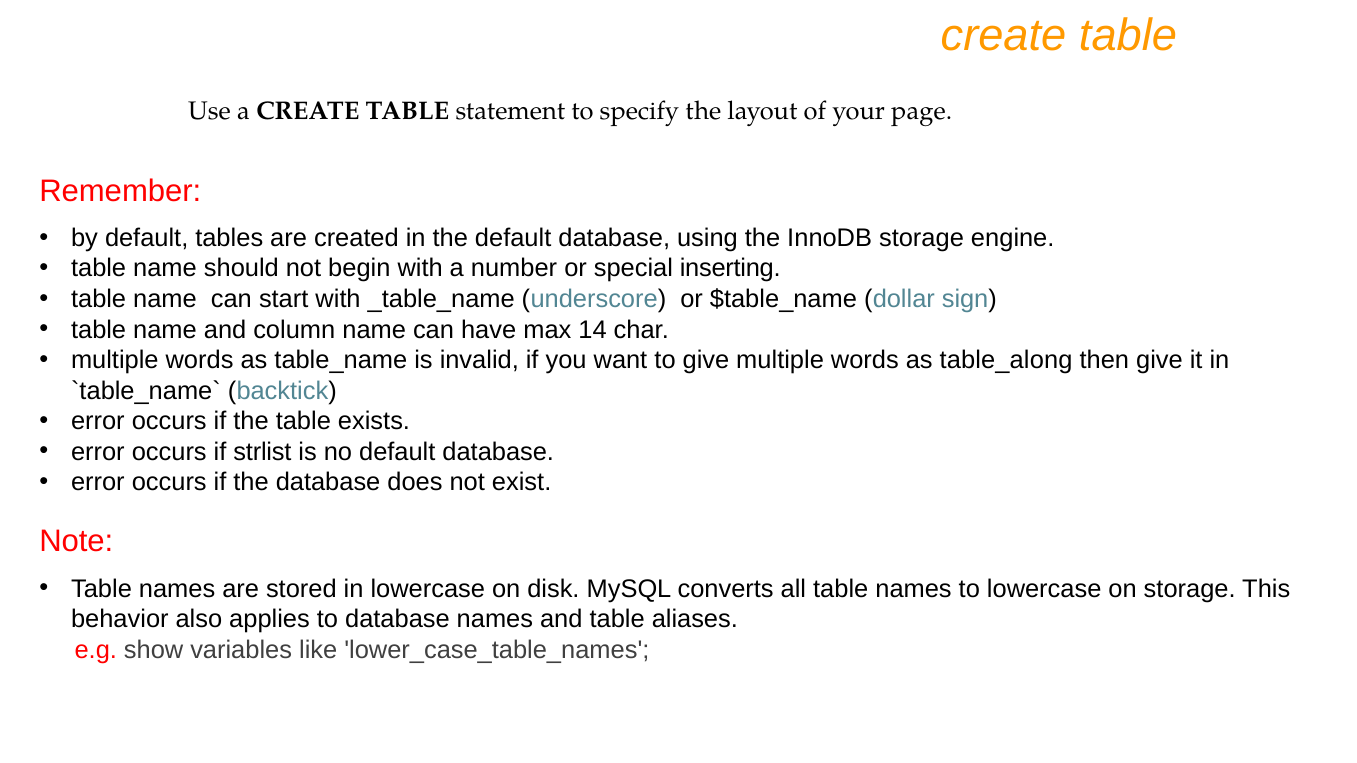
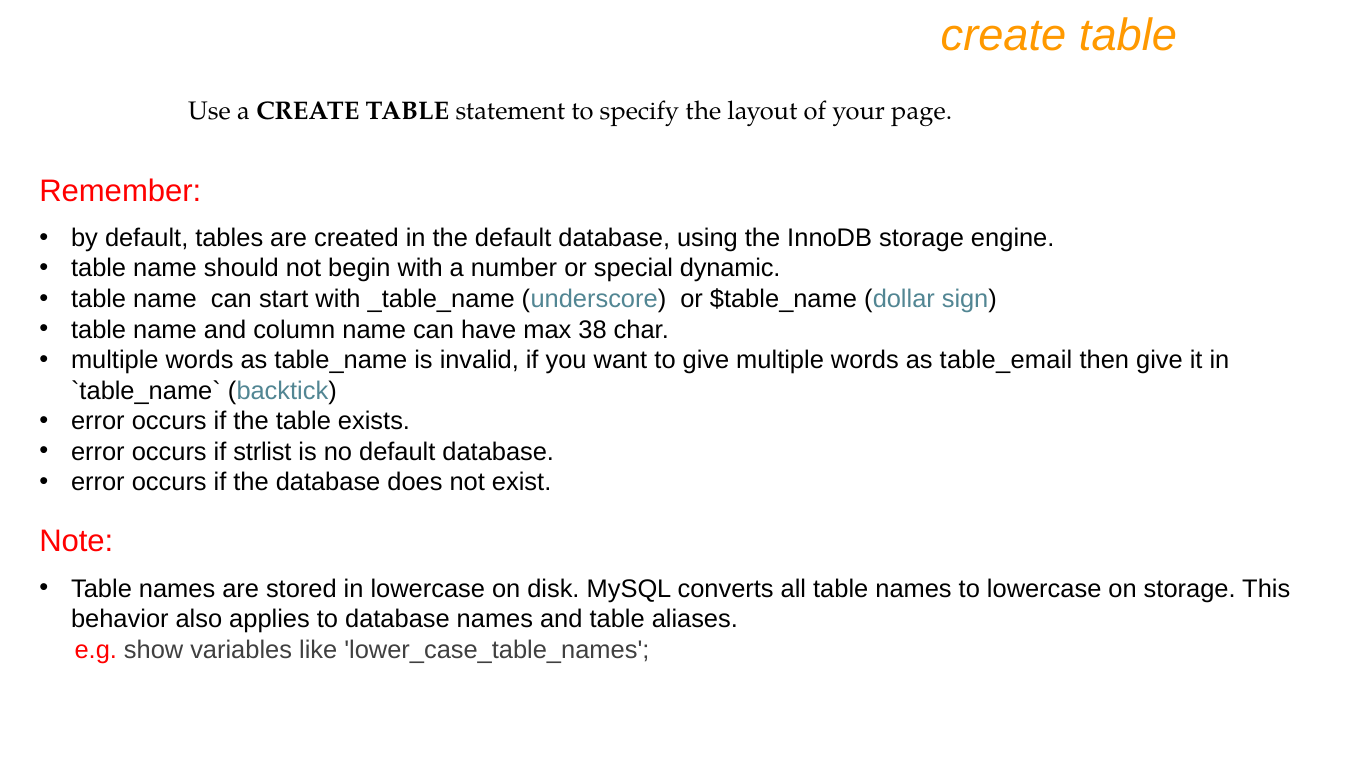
inserting: inserting -> dynamic
14: 14 -> 38
table_along: table_along -> table_email
